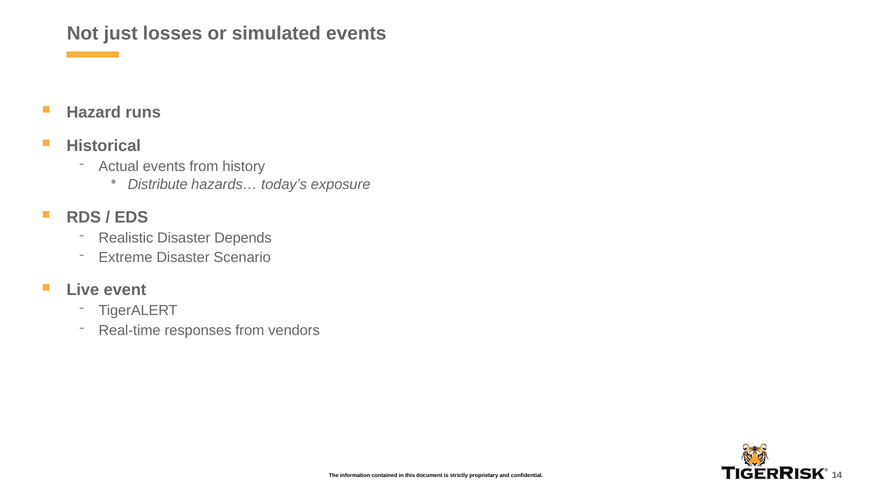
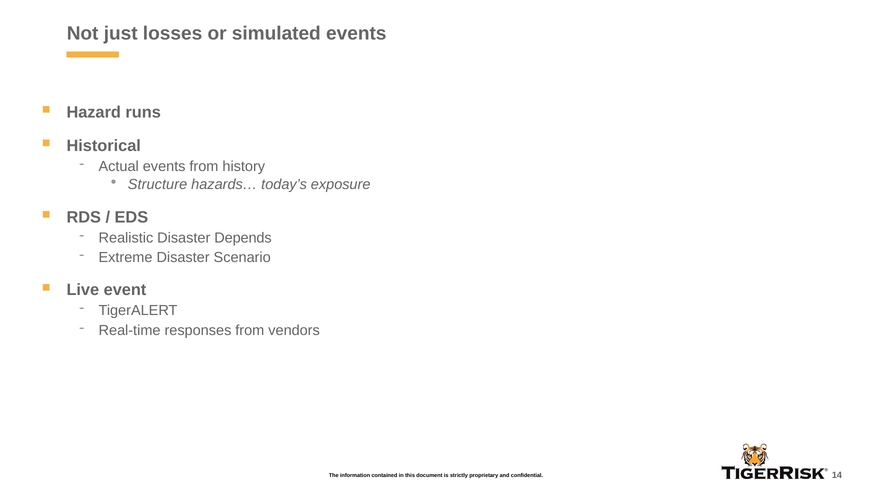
Distribute: Distribute -> Structure
